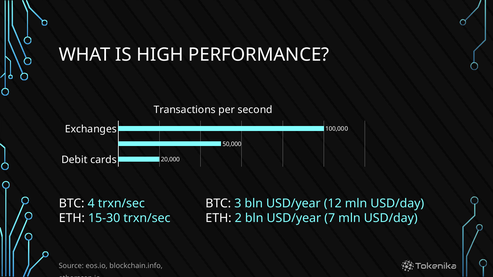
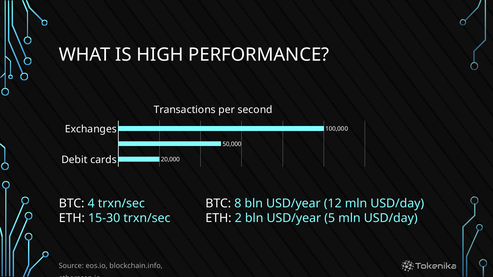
3: 3 -> 8
7: 7 -> 5
